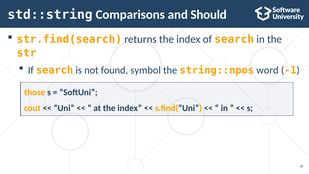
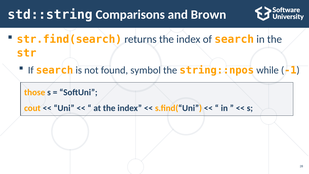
Should: Should -> Brown
word: word -> while
